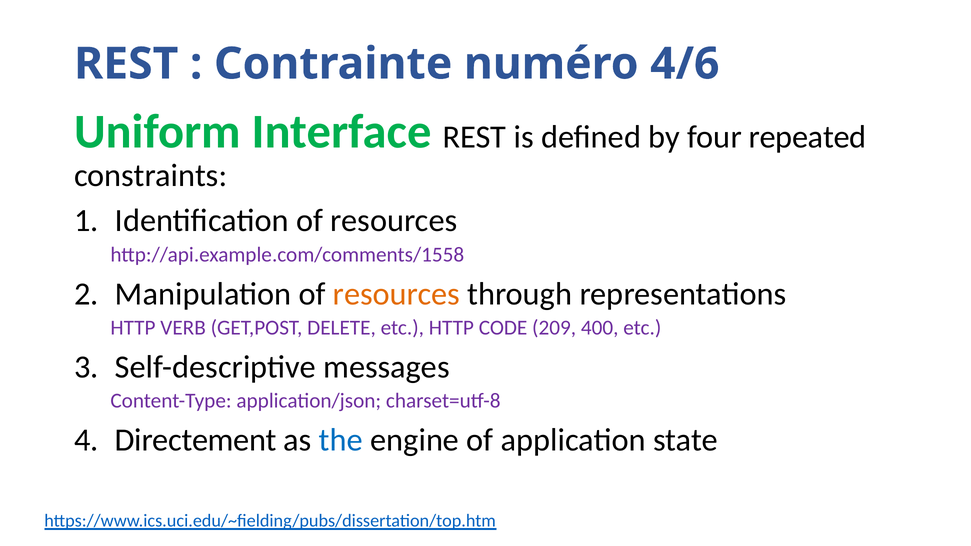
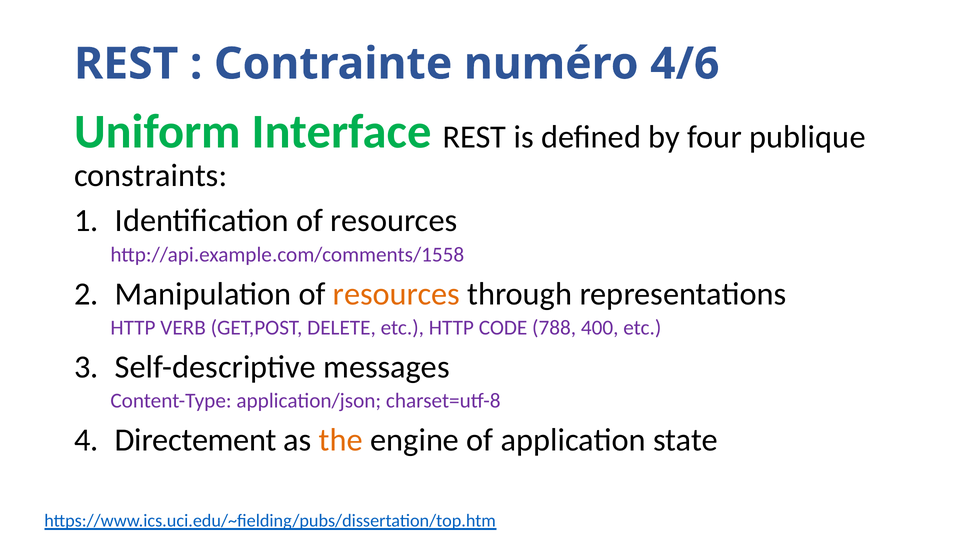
repeated: repeated -> publique
209: 209 -> 788
the colour: blue -> orange
